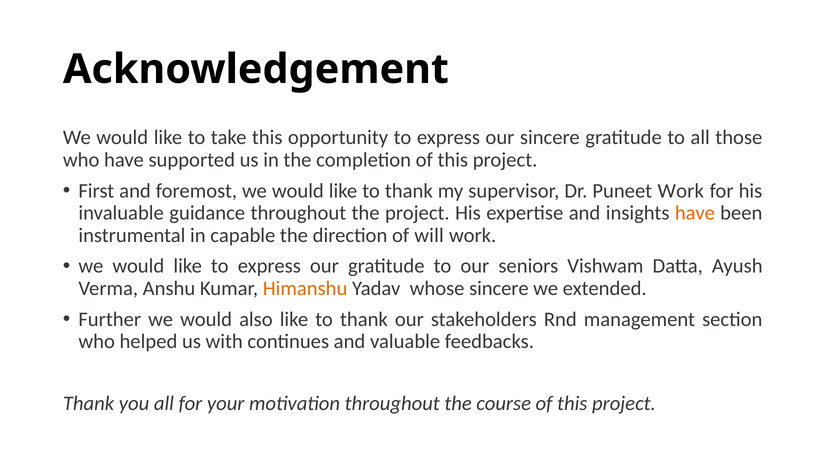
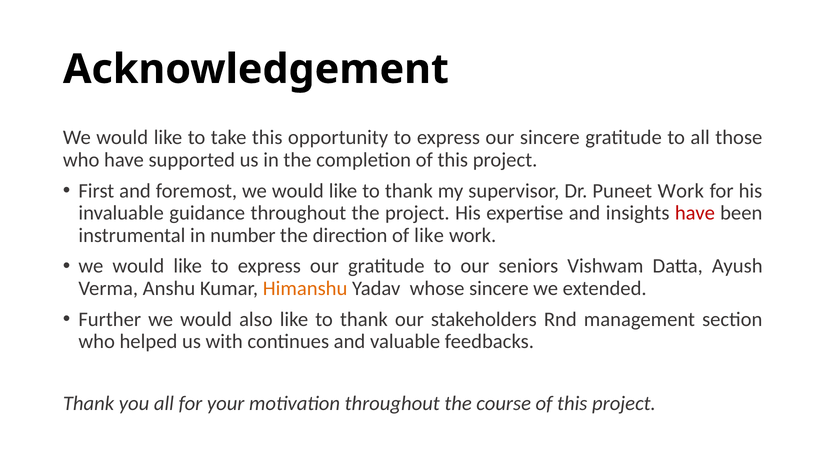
have at (695, 213) colour: orange -> red
capable: capable -> number
of will: will -> like
